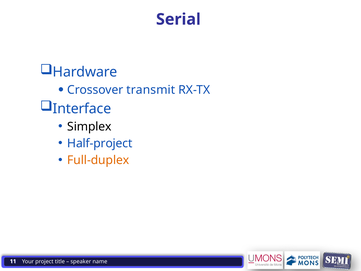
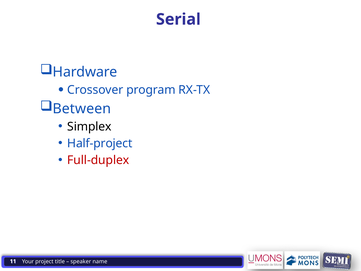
transmit: transmit -> program
Interface: Interface -> Between
Full-duplex colour: orange -> red
